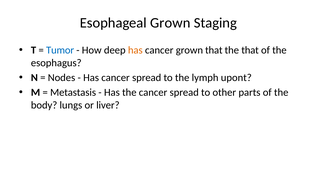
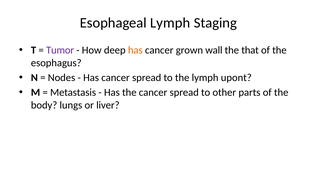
Esophageal Grown: Grown -> Lymph
Tumor colour: blue -> purple
grown that: that -> wall
